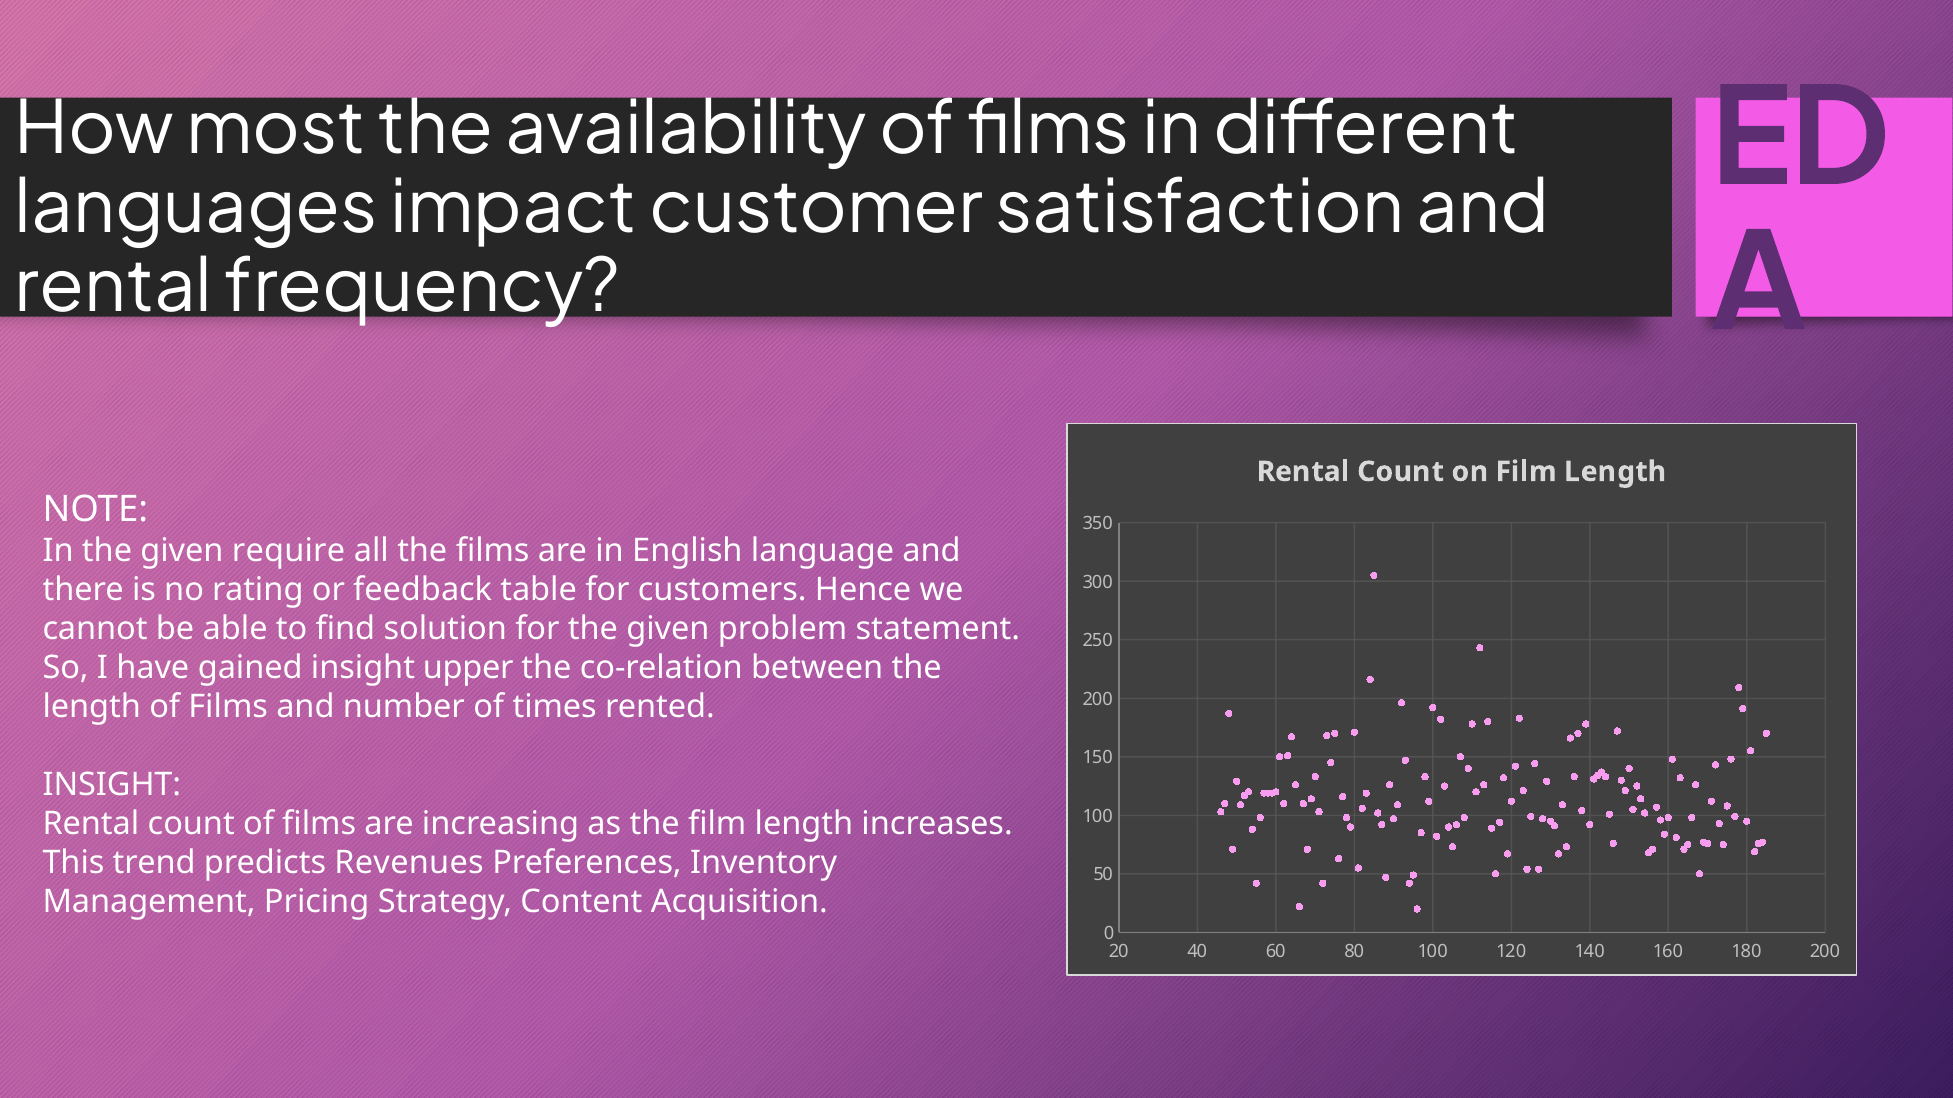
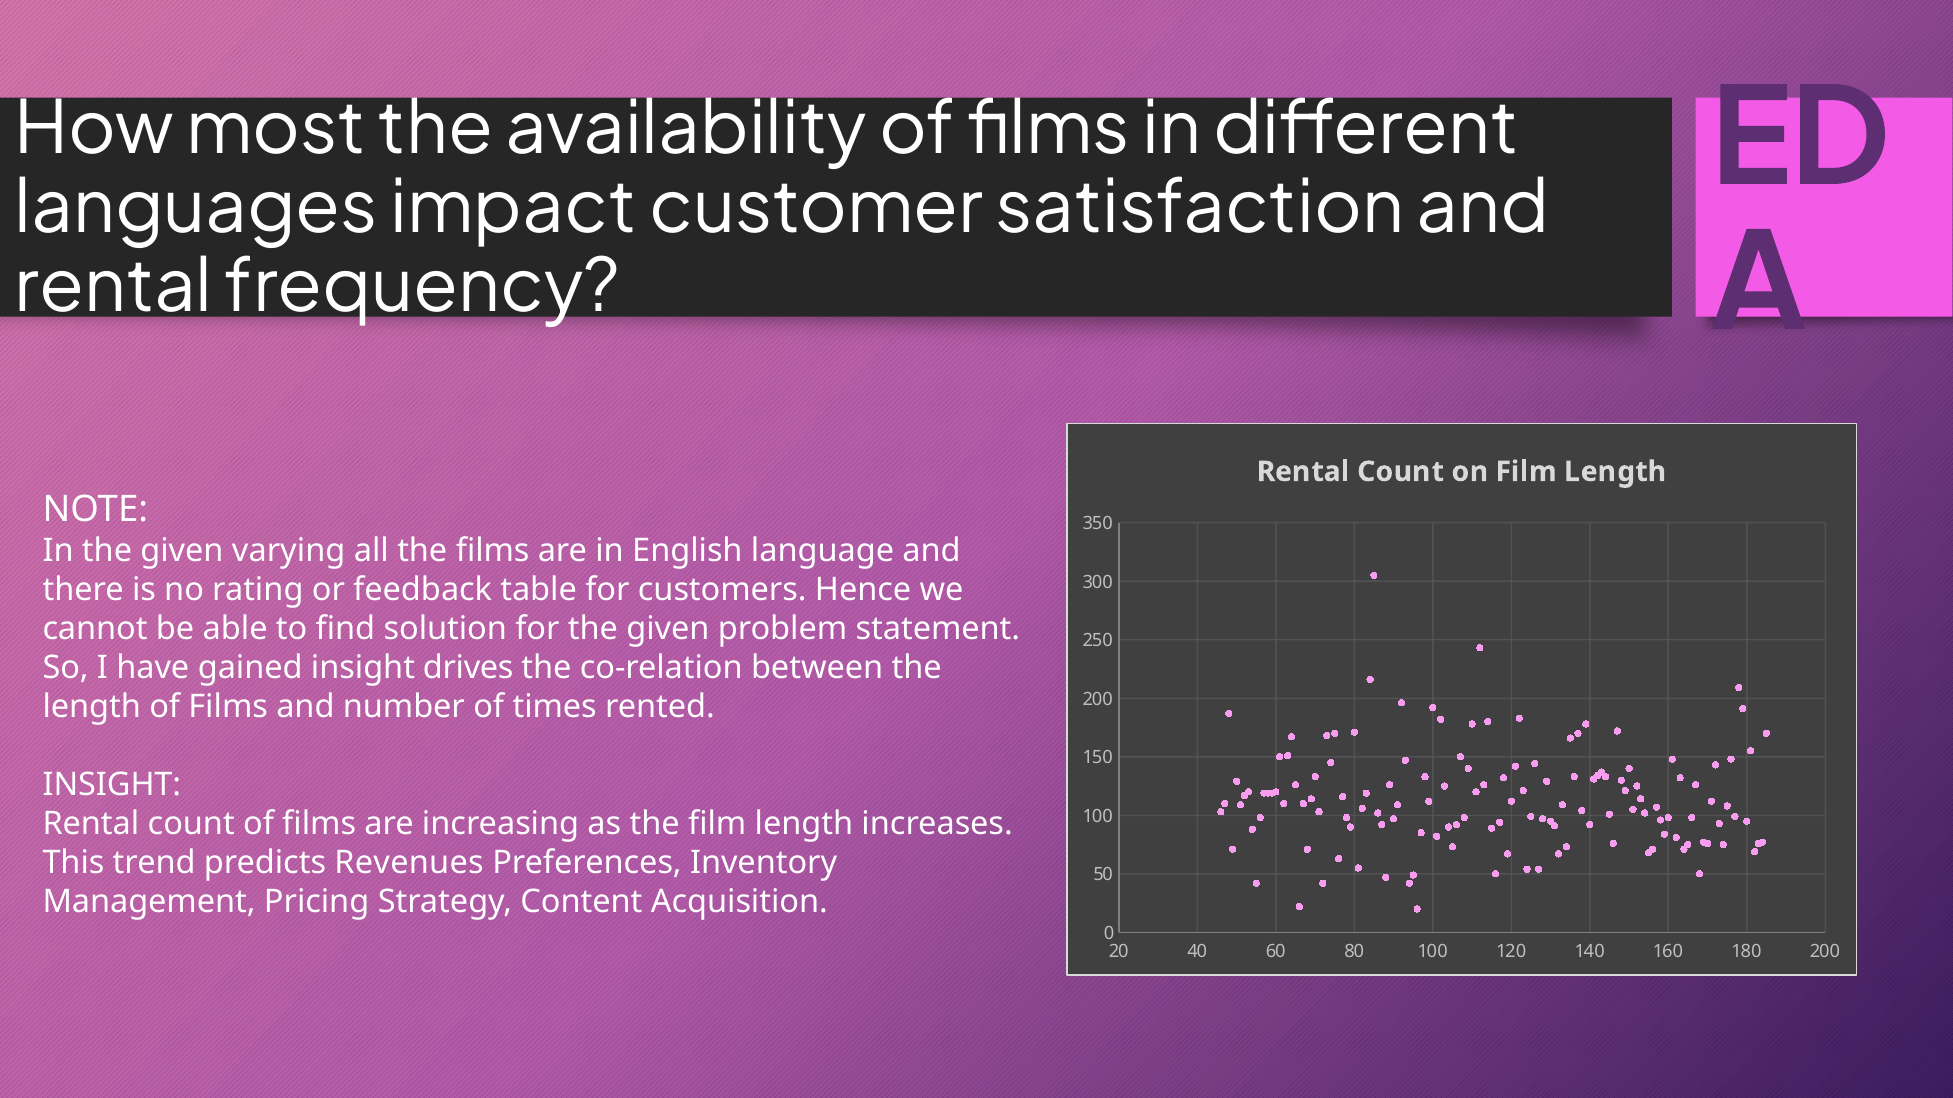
require: require -> varying
upper: upper -> drives
